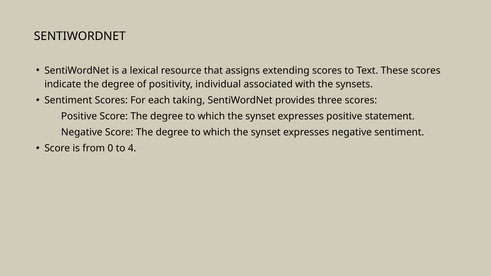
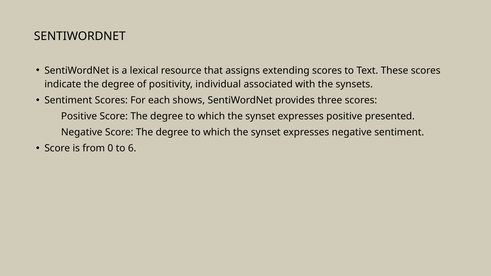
taking: taking -> shows
statement: statement -> presented
4: 4 -> 6
